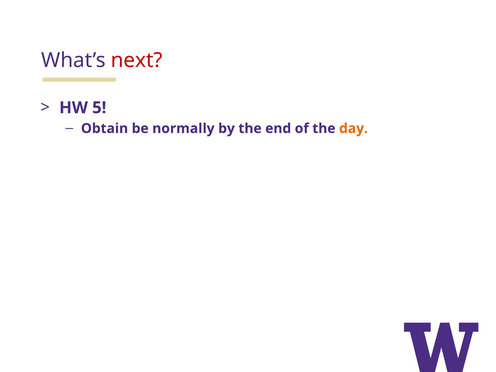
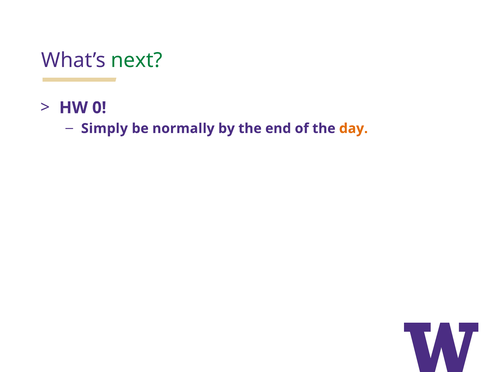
next colour: red -> green
5: 5 -> 0
Obtain: Obtain -> Simply
